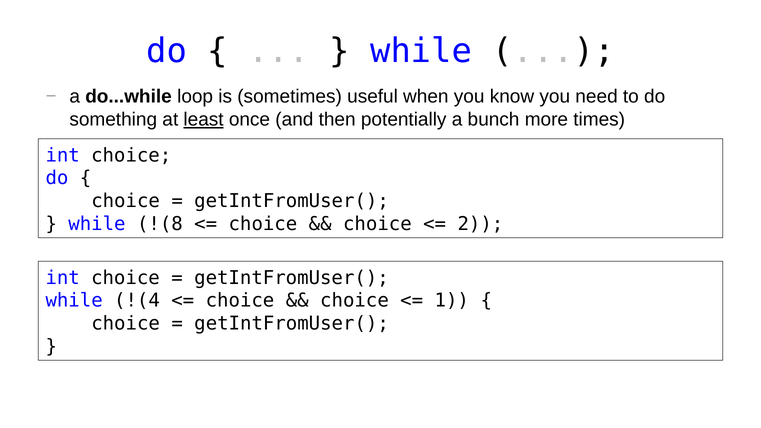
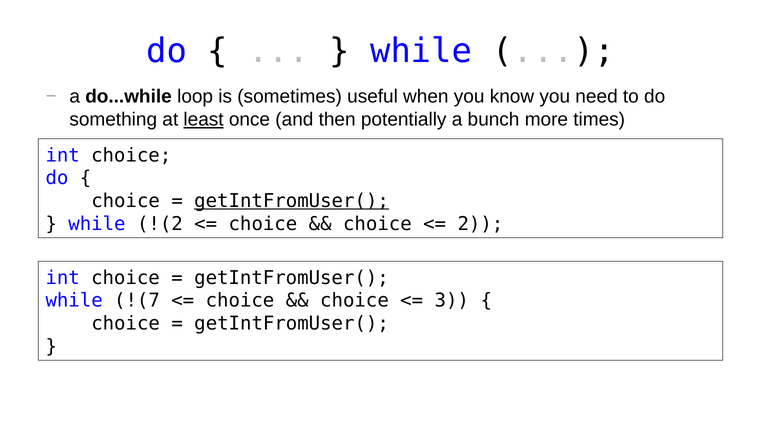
getIntFromUser( at (292, 201) underline: none -> present
!(8: !(8 -> !(2
!(4: !(4 -> !(7
1: 1 -> 3
